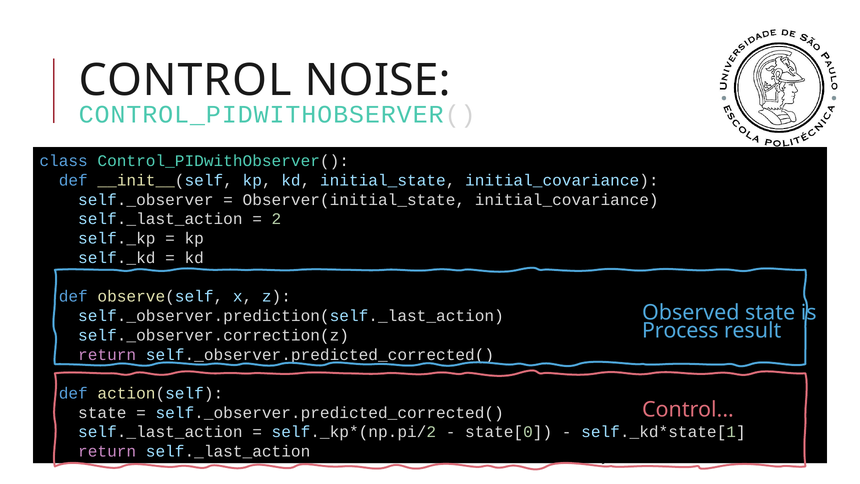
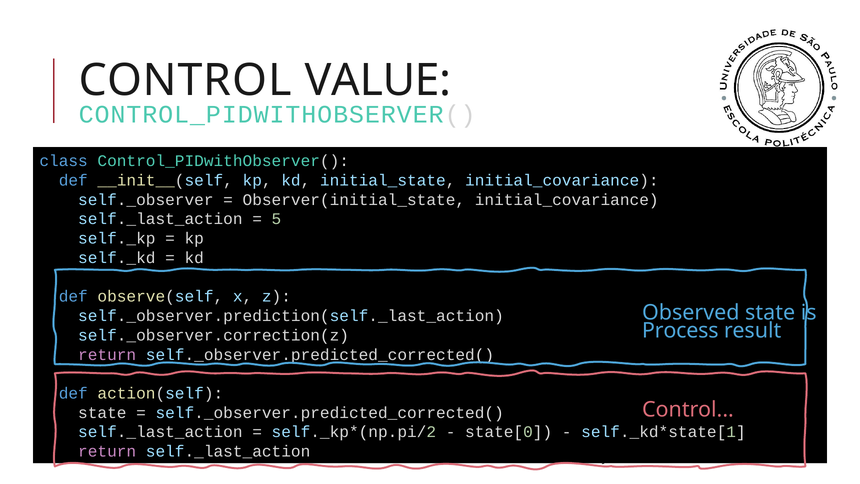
NOISE: NOISE -> VALUE
2: 2 -> 5
